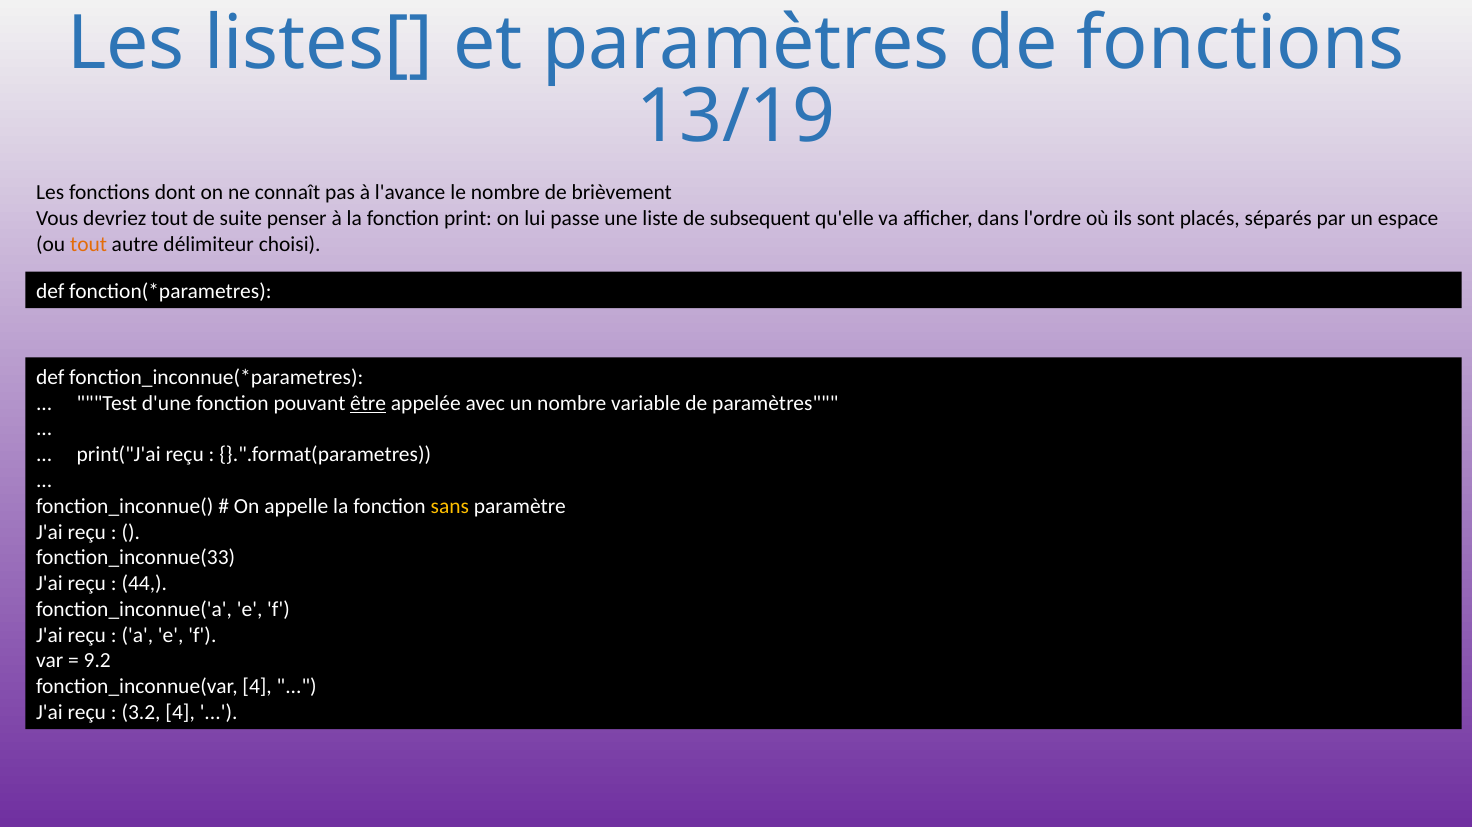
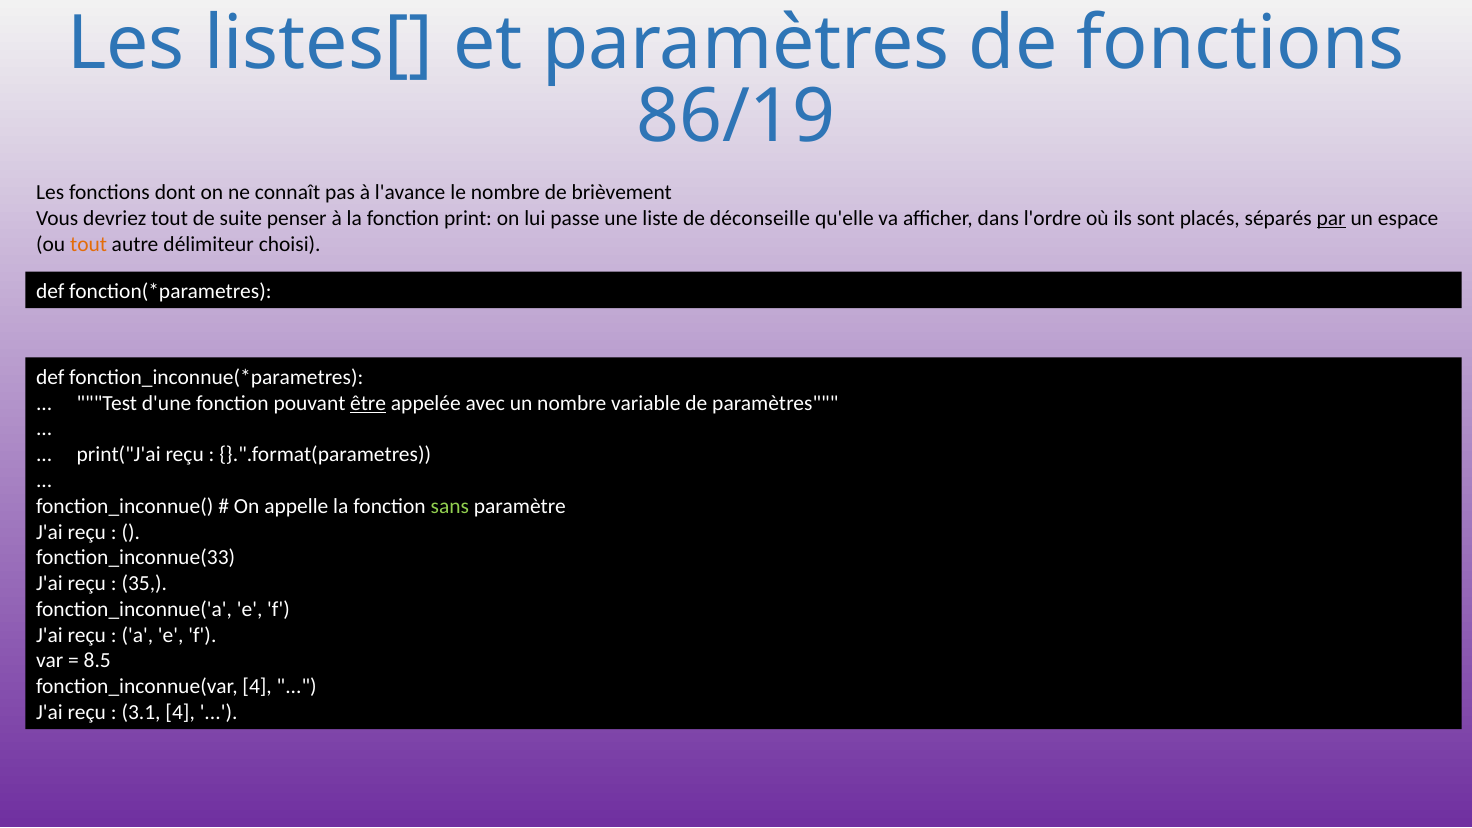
13/19: 13/19 -> 86/19
subsequent: subsequent -> déconseille
par underline: none -> present
sans colour: yellow -> light green
44: 44 -> 35
9.2: 9.2 -> 8.5
3.2: 3.2 -> 3.1
